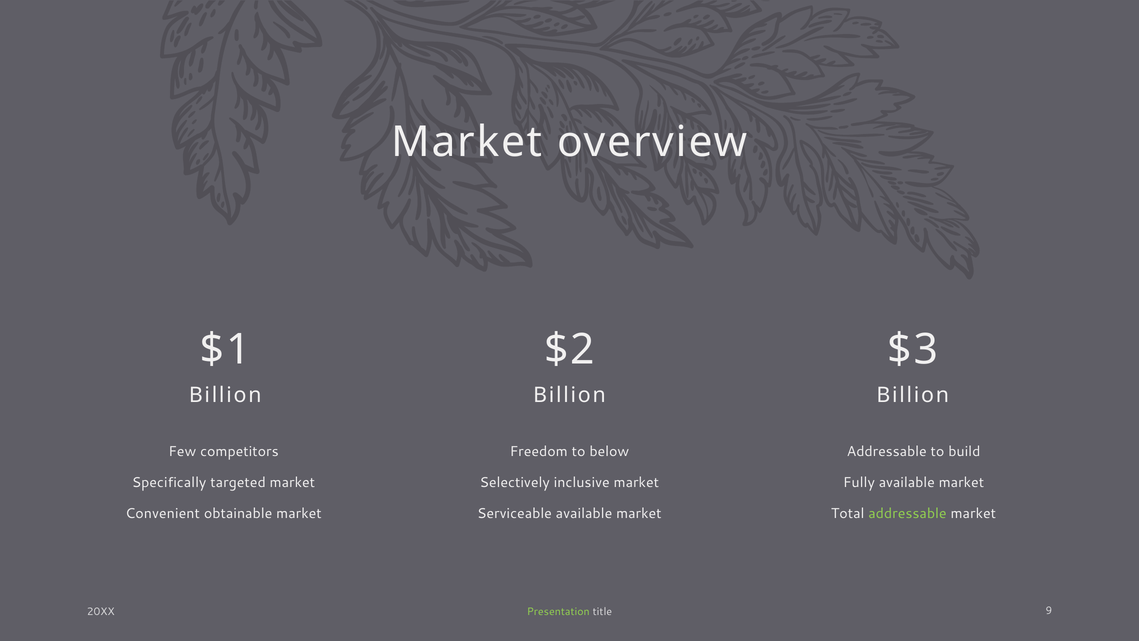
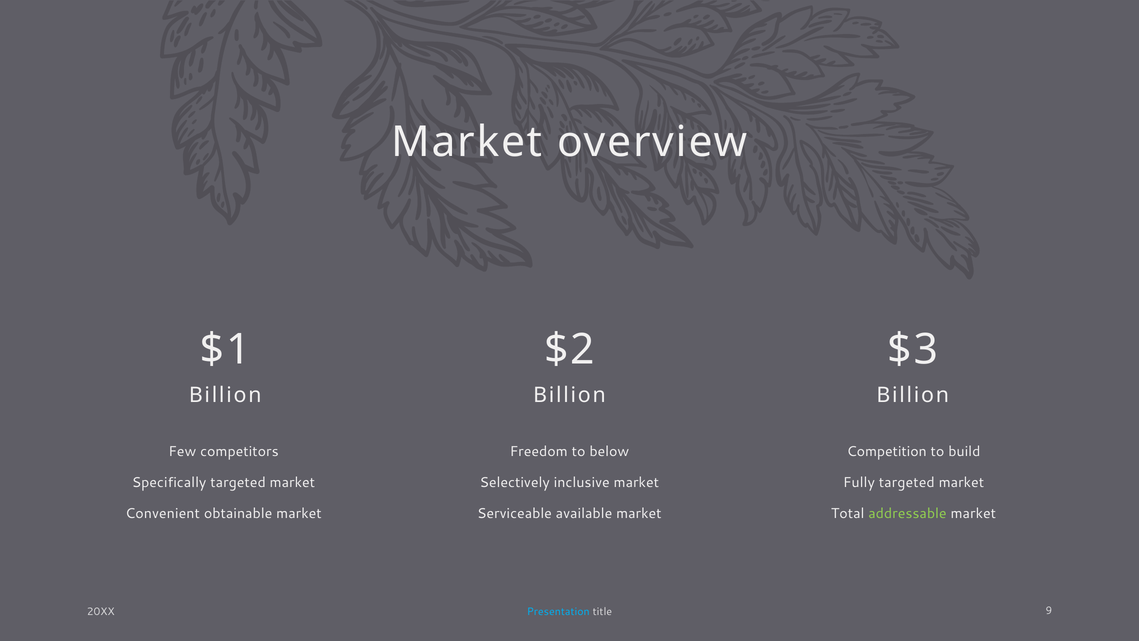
Addressable at (887, 452): Addressable -> Competition
Fully available: available -> targeted
Presentation colour: light green -> light blue
